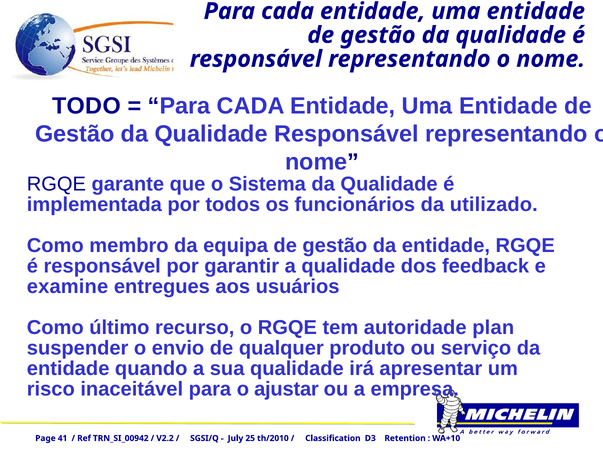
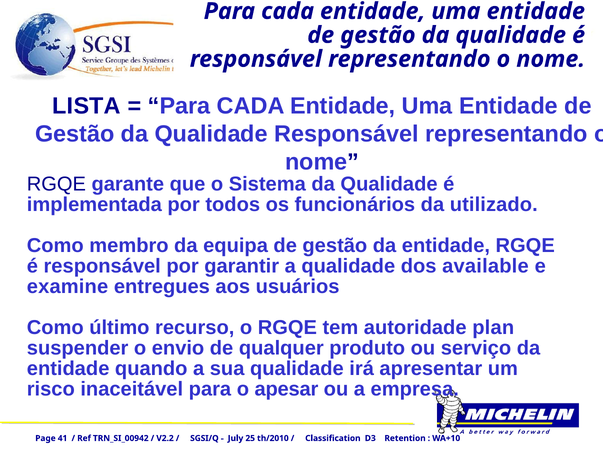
TODO: TODO -> LISTA
feedback: feedback -> available
ajustar: ajustar -> apesar
